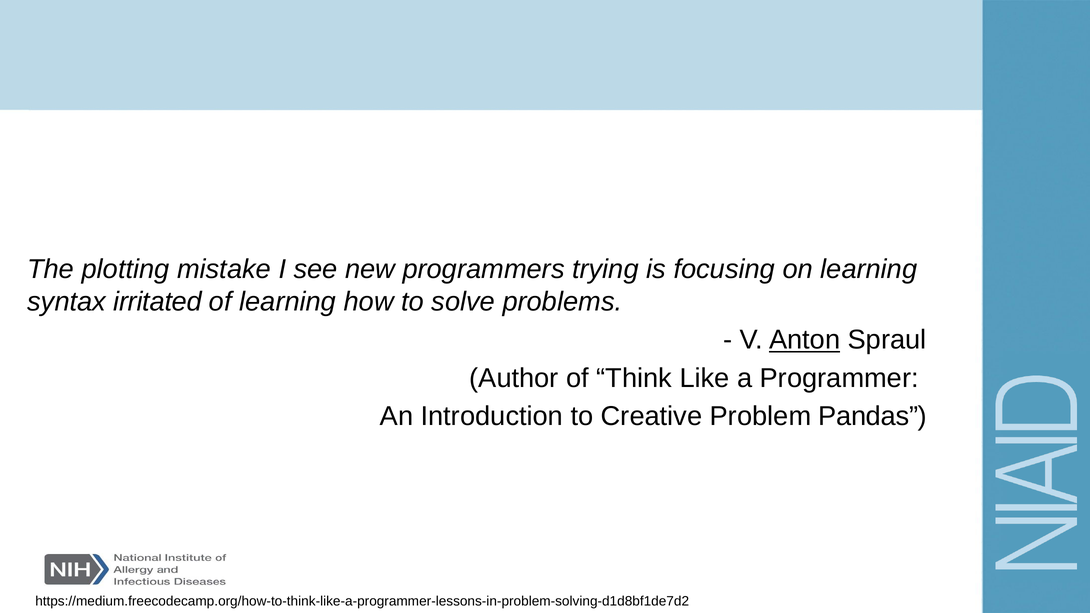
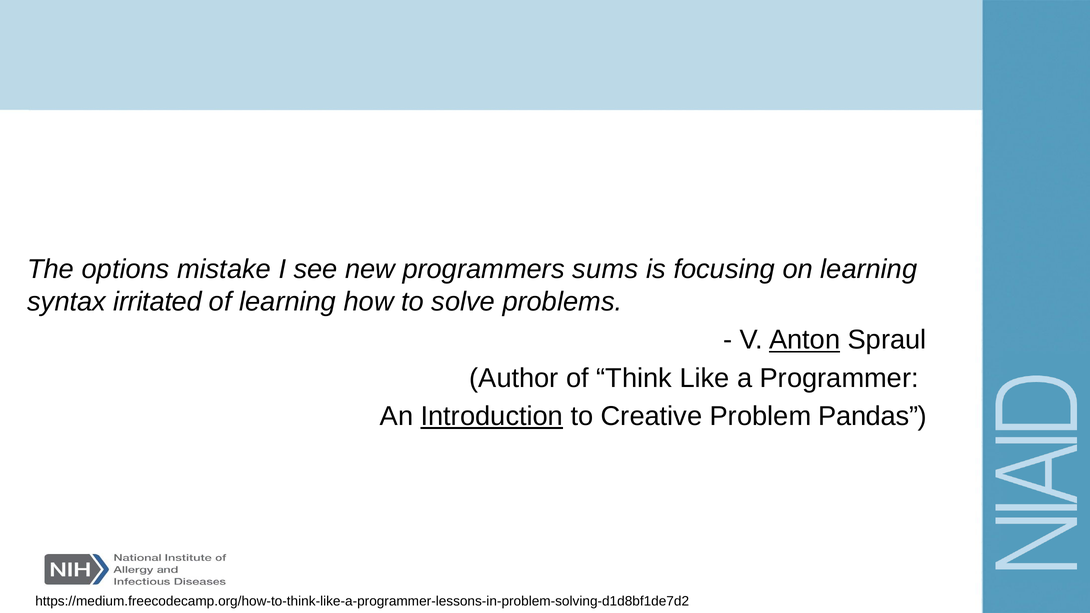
plotting: plotting -> options
trying: trying -> sums
Introduction underline: none -> present
